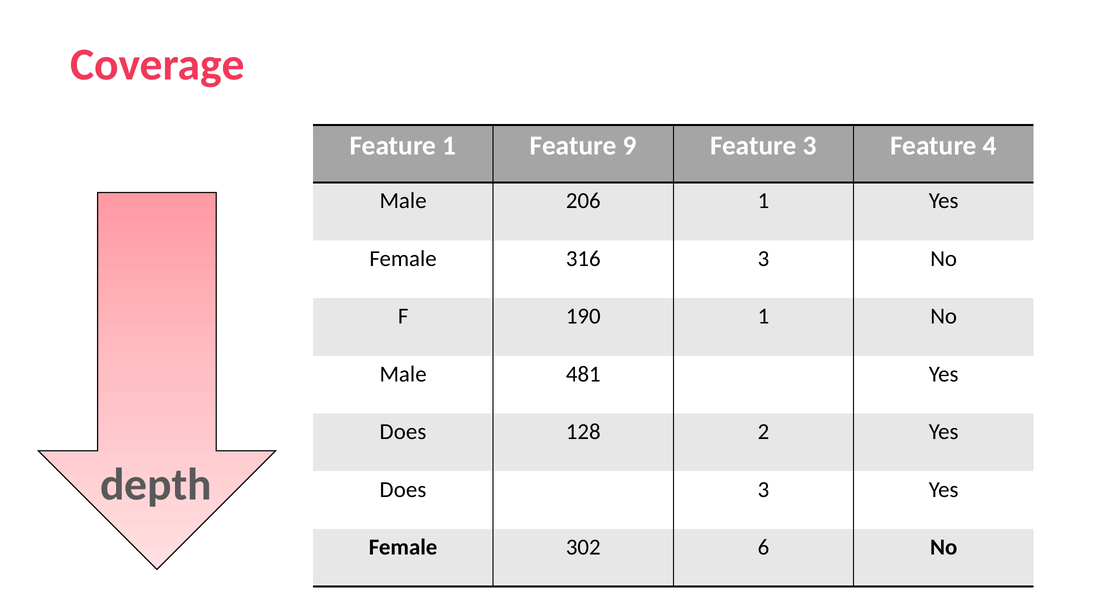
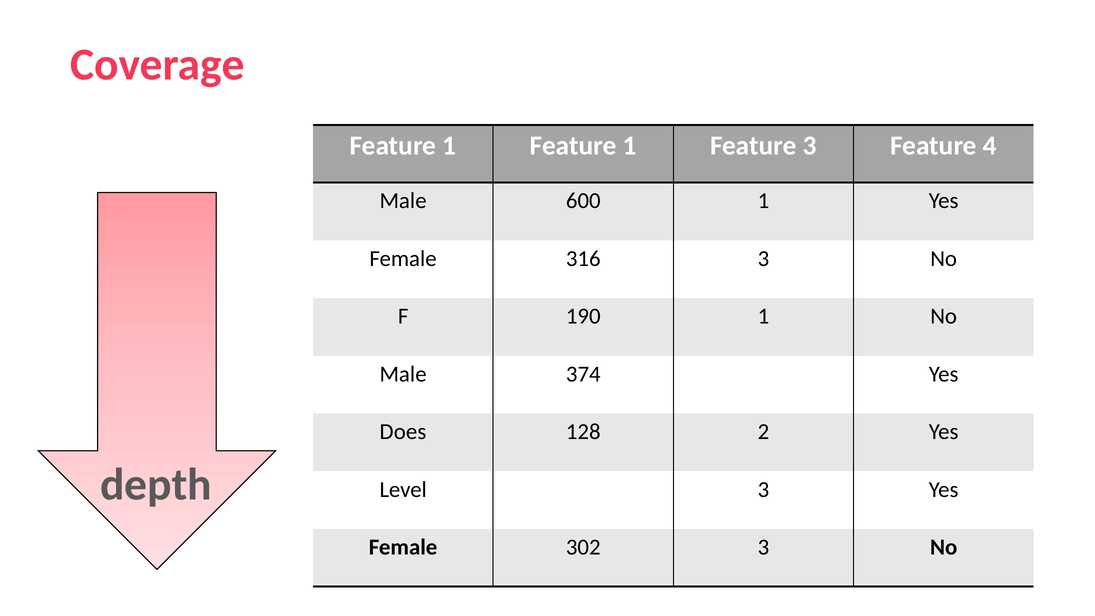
1 Feature 9: 9 -> 1
206: 206 -> 600
481: 481 -> 374
Does at (403, 489): Does -> Level
302 6: 6 -> 3
